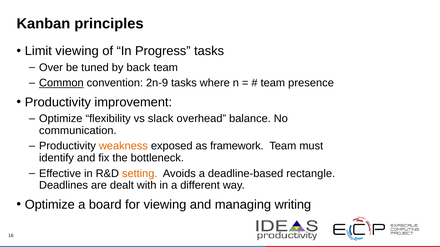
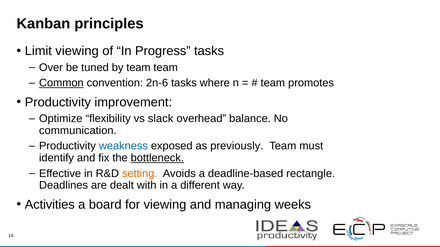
by back: back -> team
2n-9: 2n-9 -> 2n-6
presence: presence -> promotes
weakness colour: orange -> blue
framework: framework -> previously
bottleneck underline: none -> present
Optimize at (50, 205): Optimize -> Activities
writing: writing -> weeks
